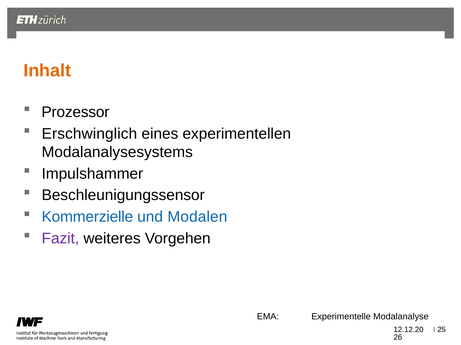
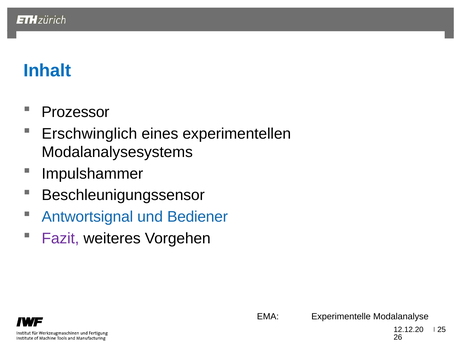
Inhalt colour: orange -> blue
Kommerzielle: Kommerzielle -> Antwortsignal
Modalen: Modalen -> Bediener
